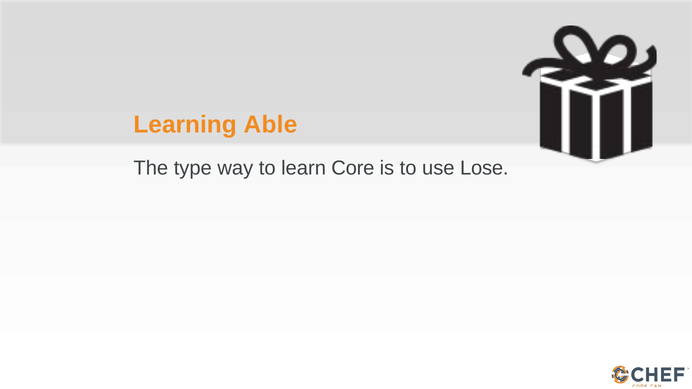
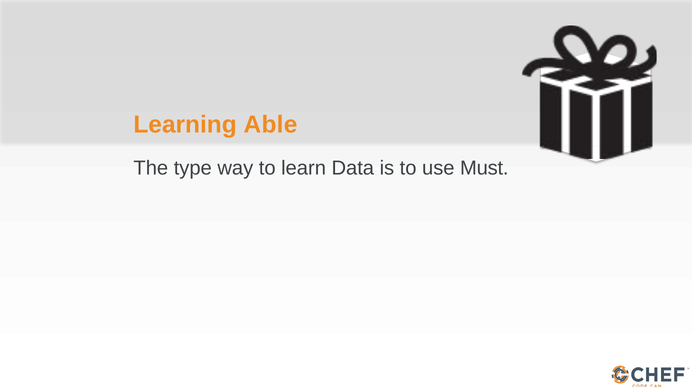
Core: Core -> Data
Lose: Lose -> Must
